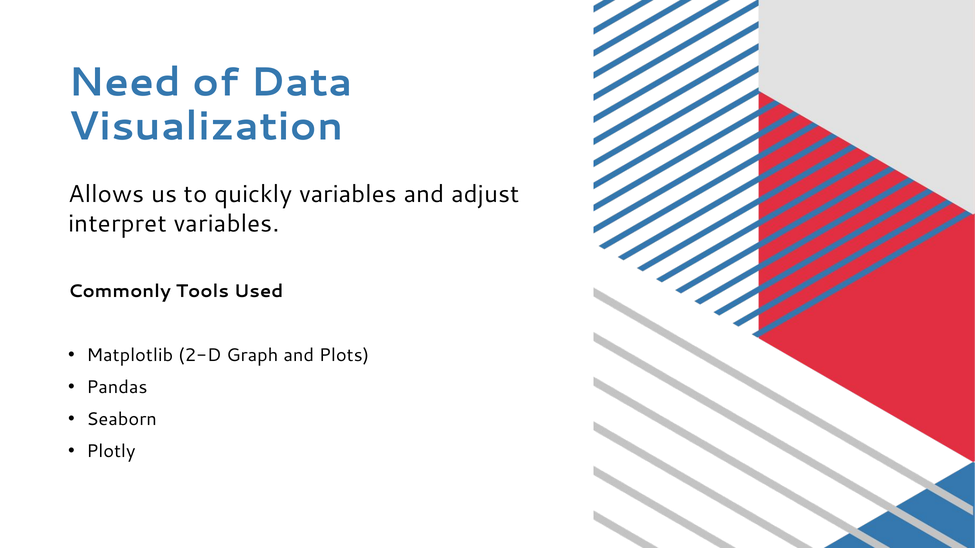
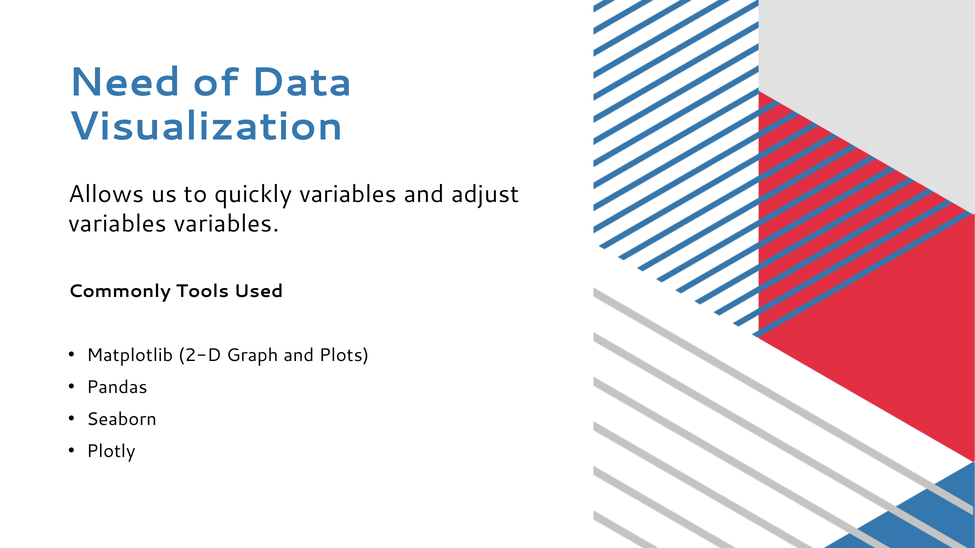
interpret at (117, 224): interpret -> variables
